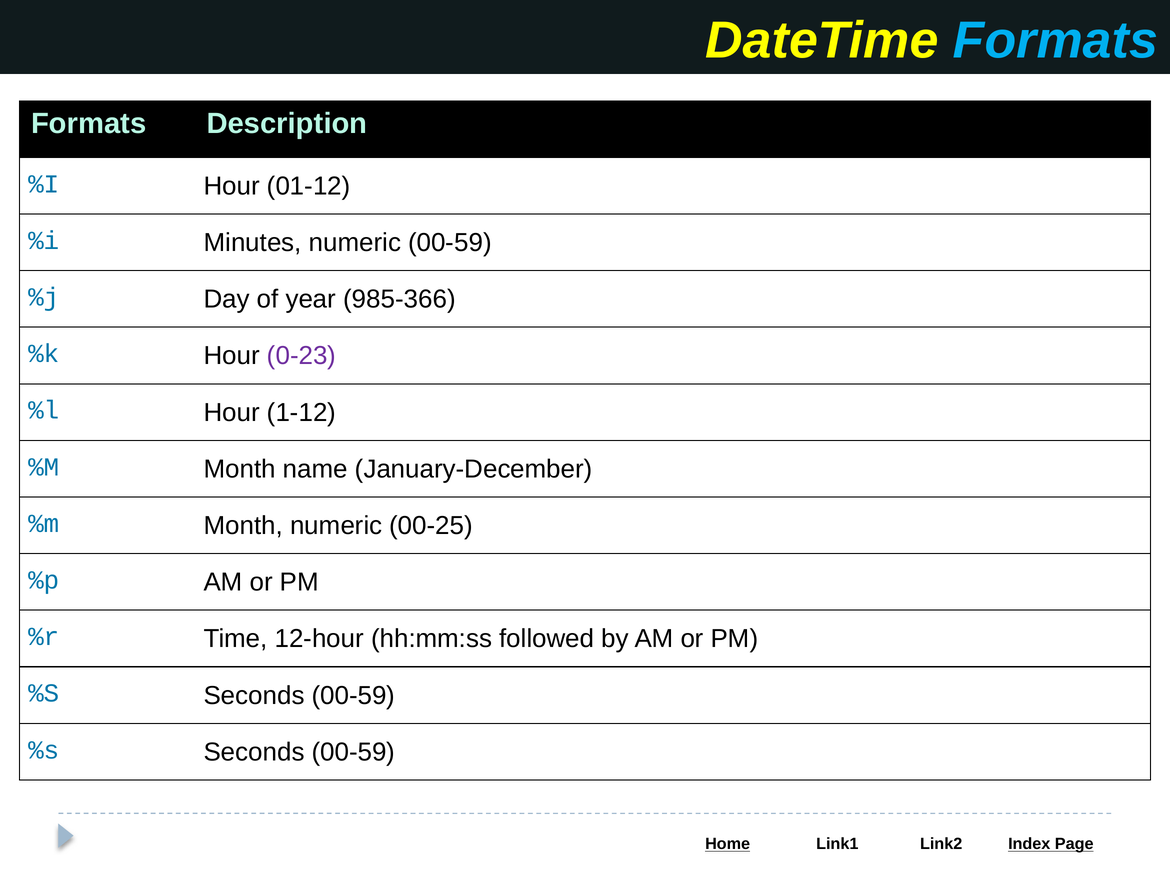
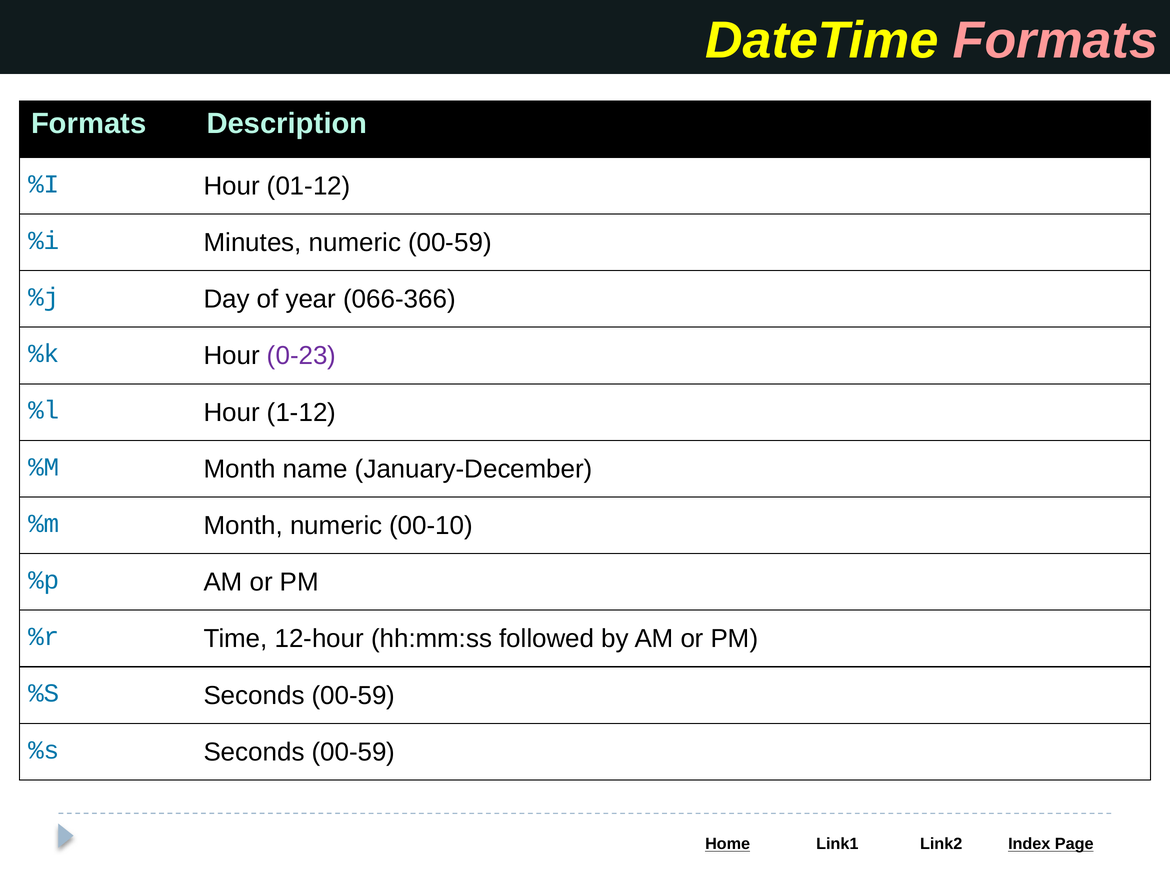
Formats at (1056, 41) colour: light blue -> pink
985-366: 985-366 -> 066-366
00-25: 00-25 -> 00-10
